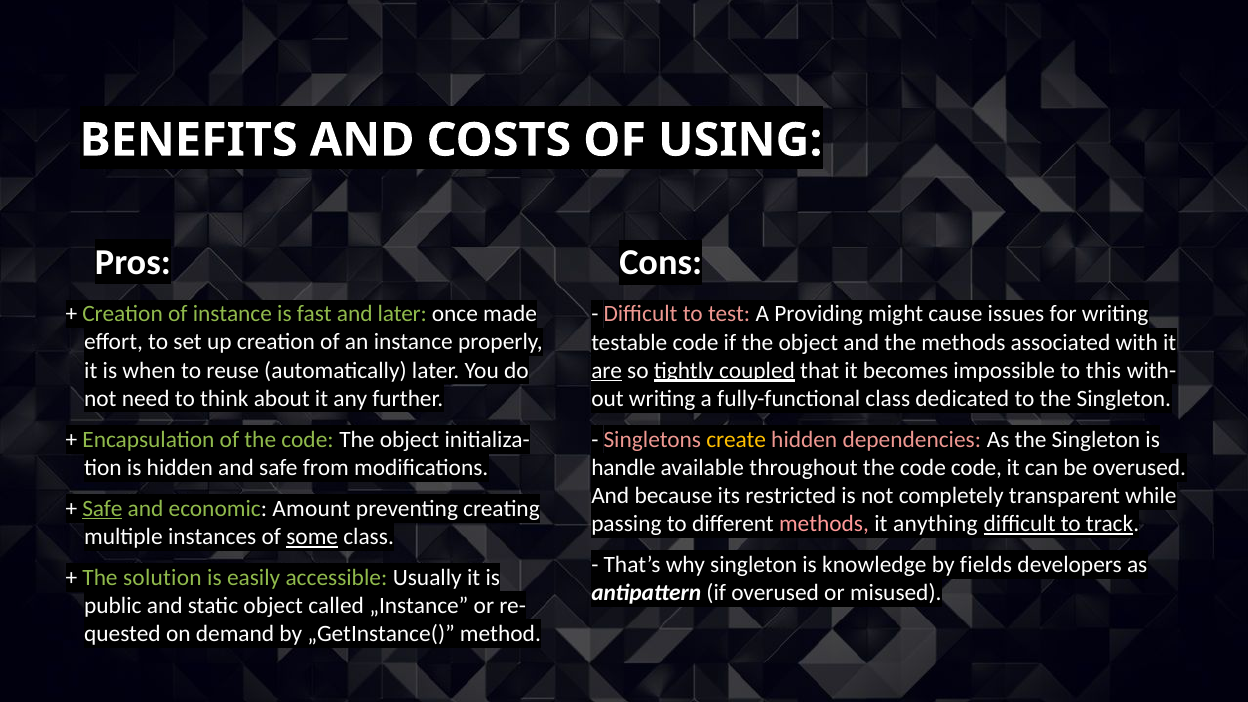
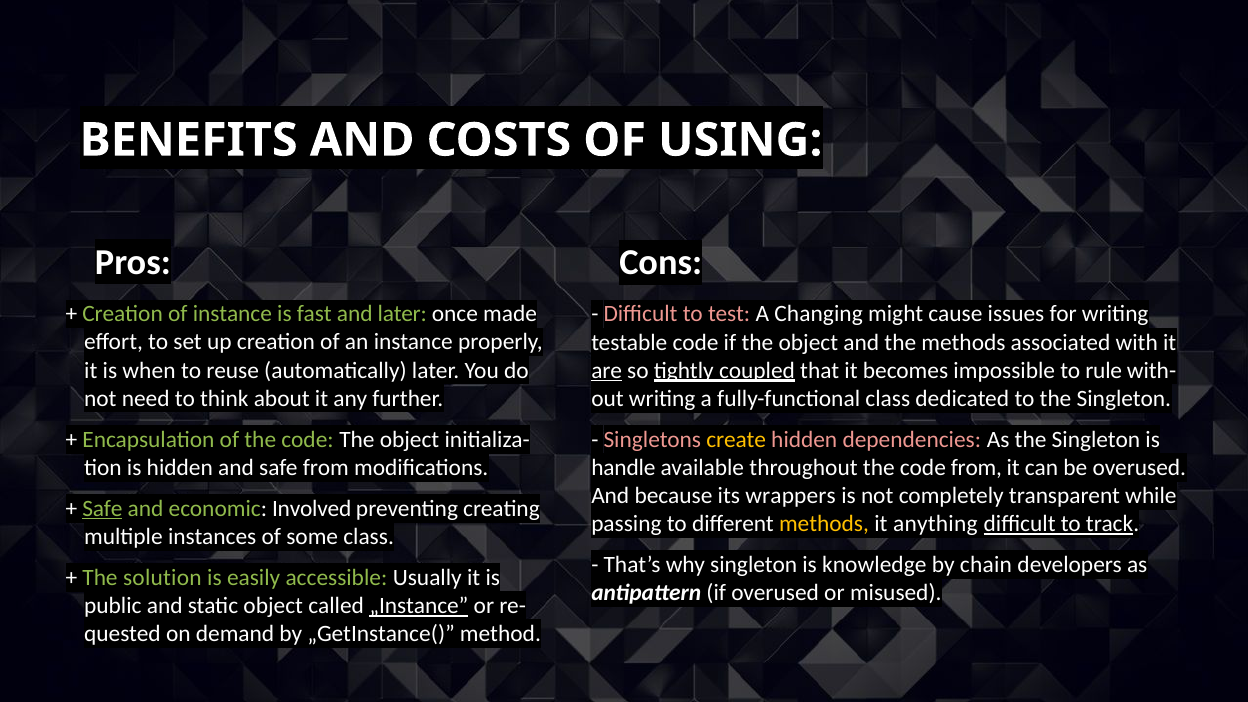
Providing: Providing -> Changing
this: this -> rule
code code: code -> from
restricted: restricted -> wrappers
Amount: Amount -> Involved
methods at (824, 524) colour: pink -> yellow
some underline: present -> none
fields: fields -> chain
„Instance underline: none -> present
